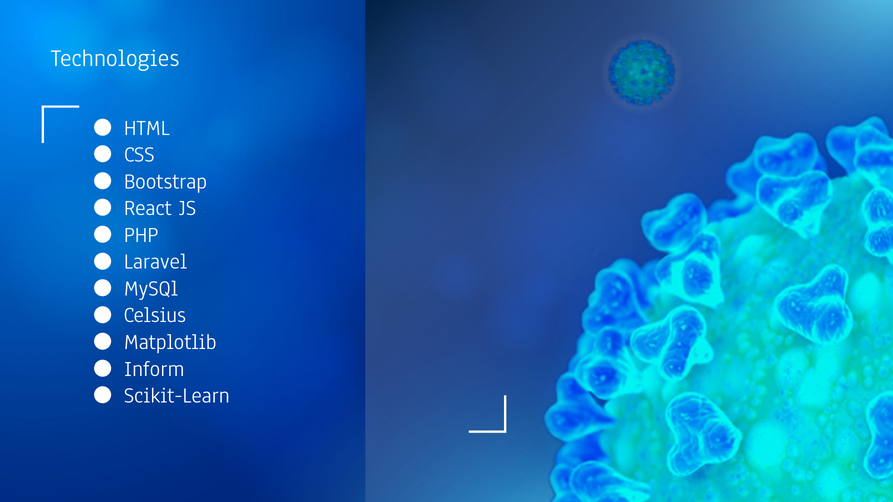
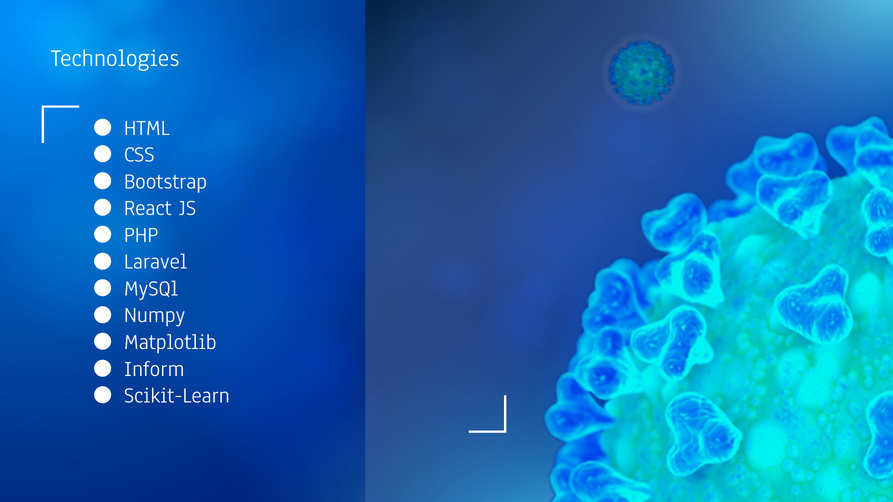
Celsius: Celsius -> Numpy
